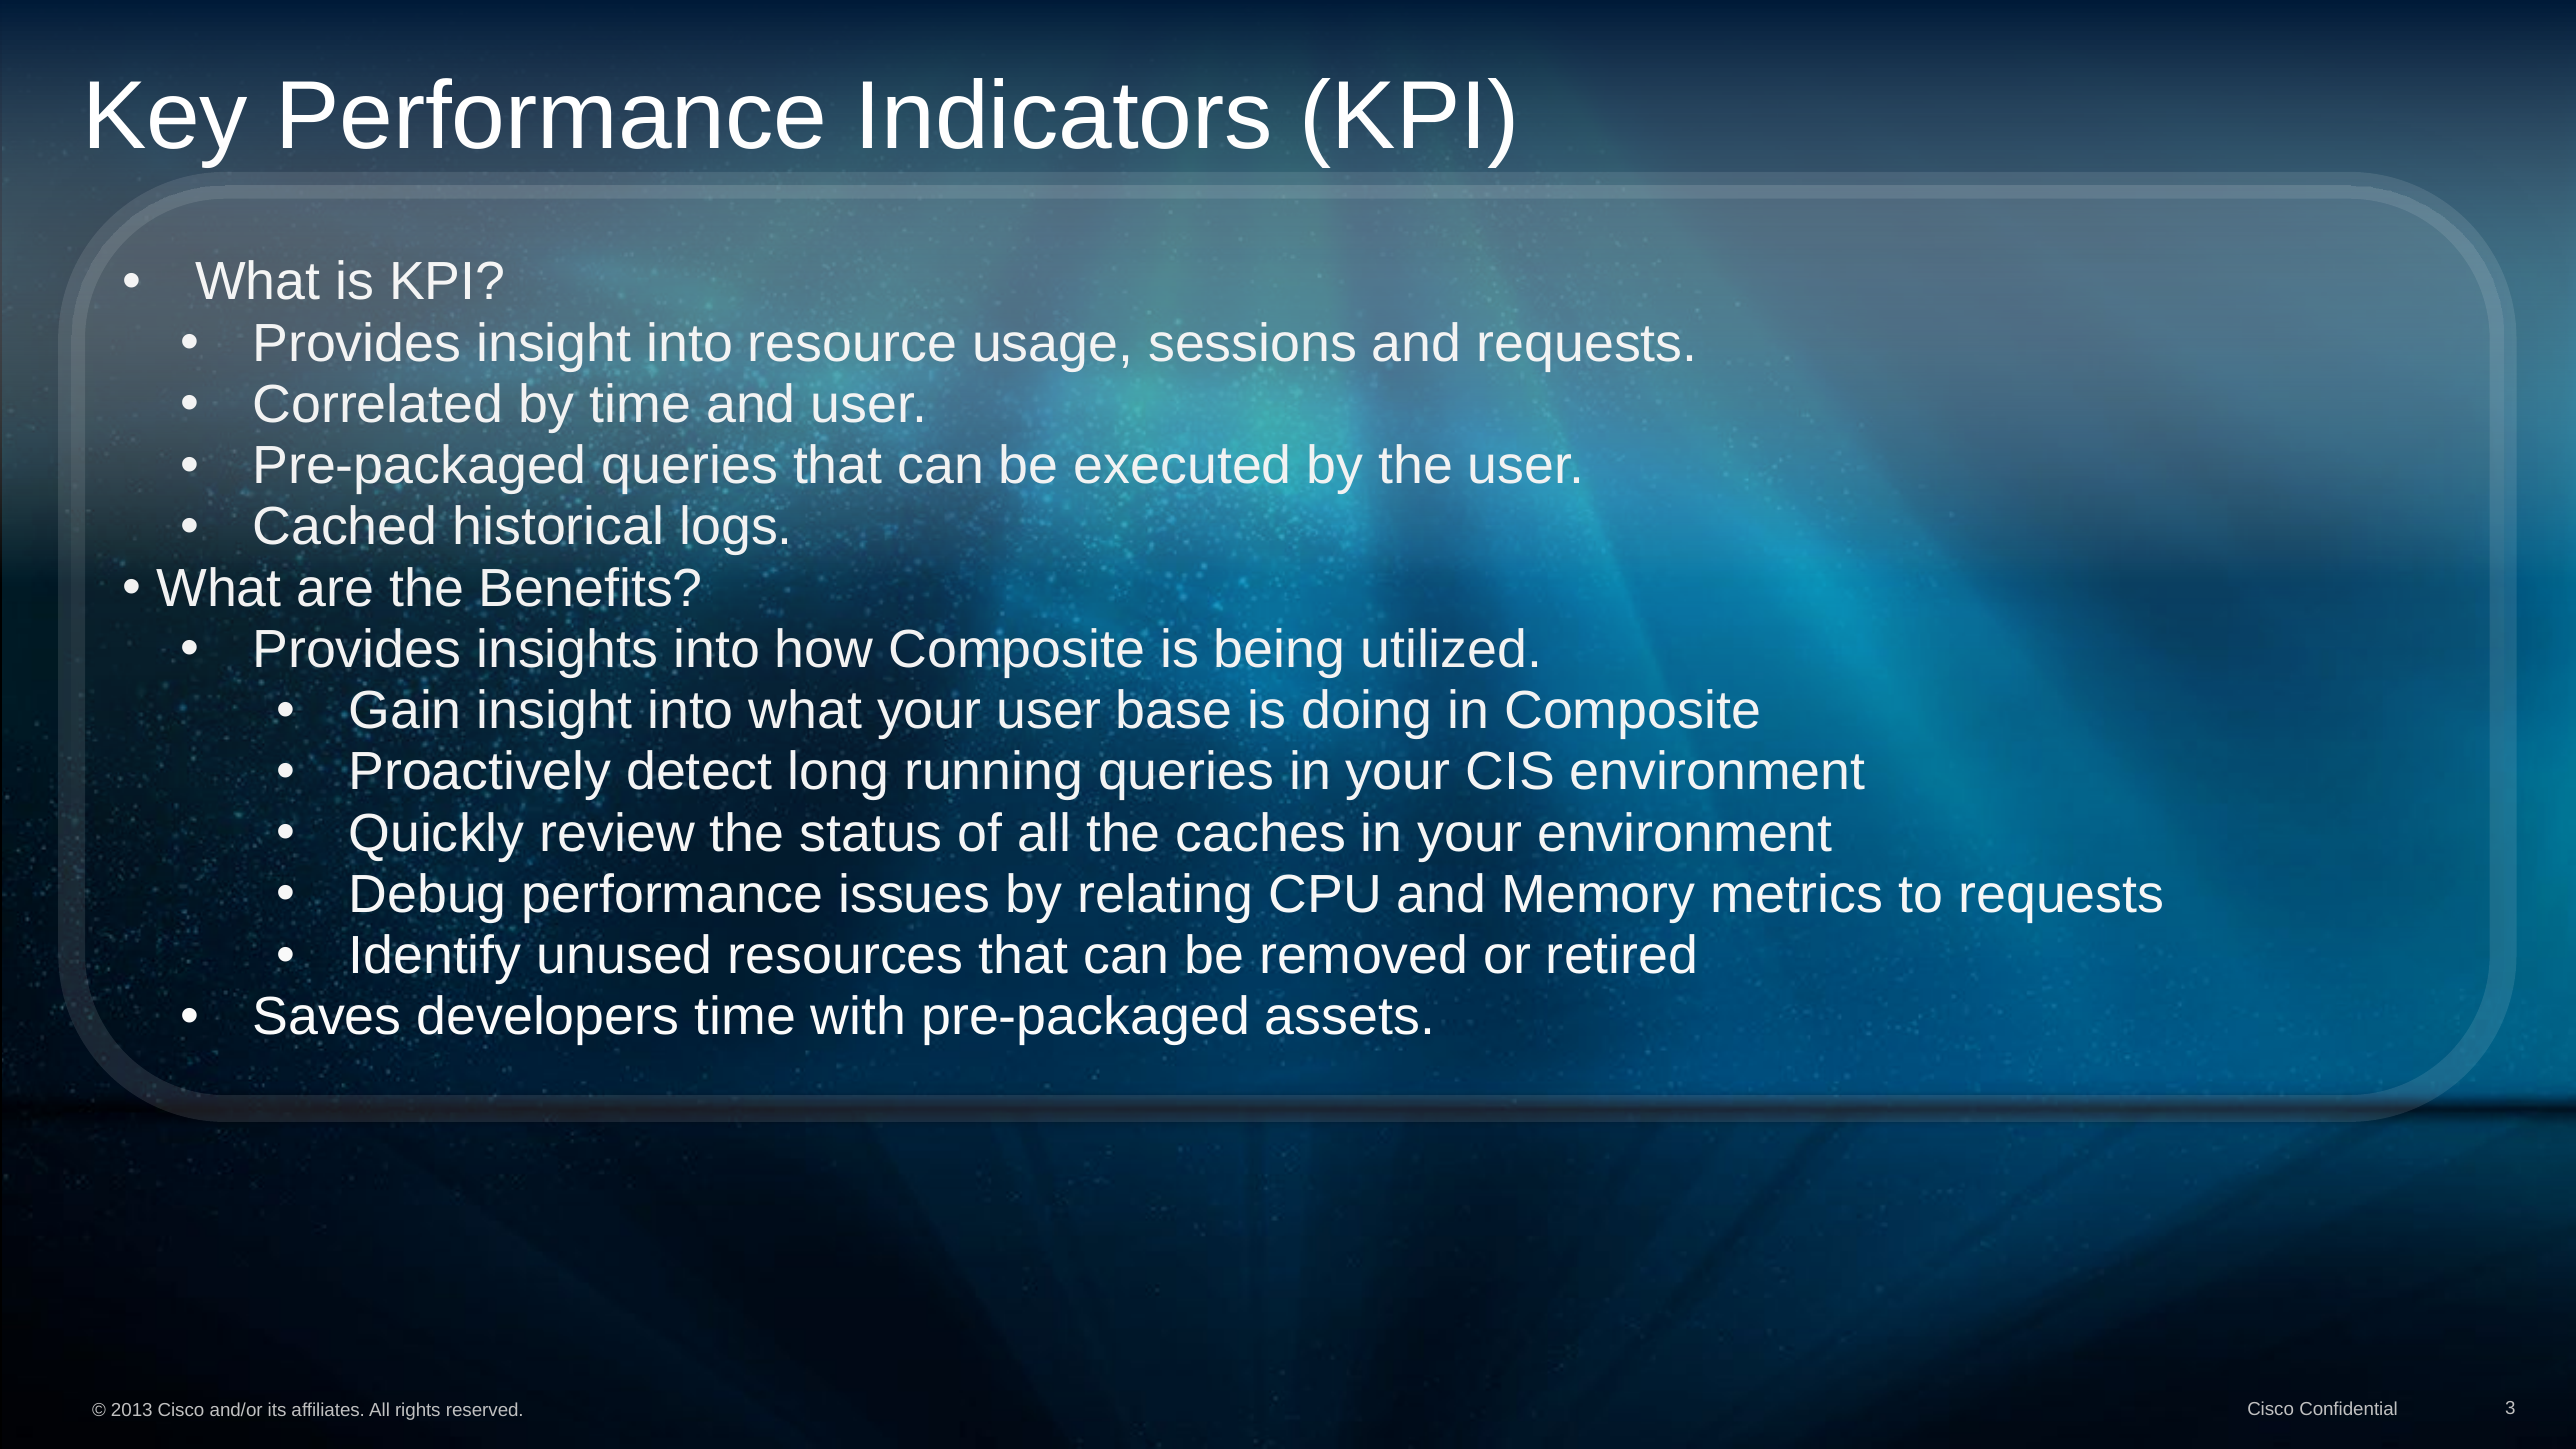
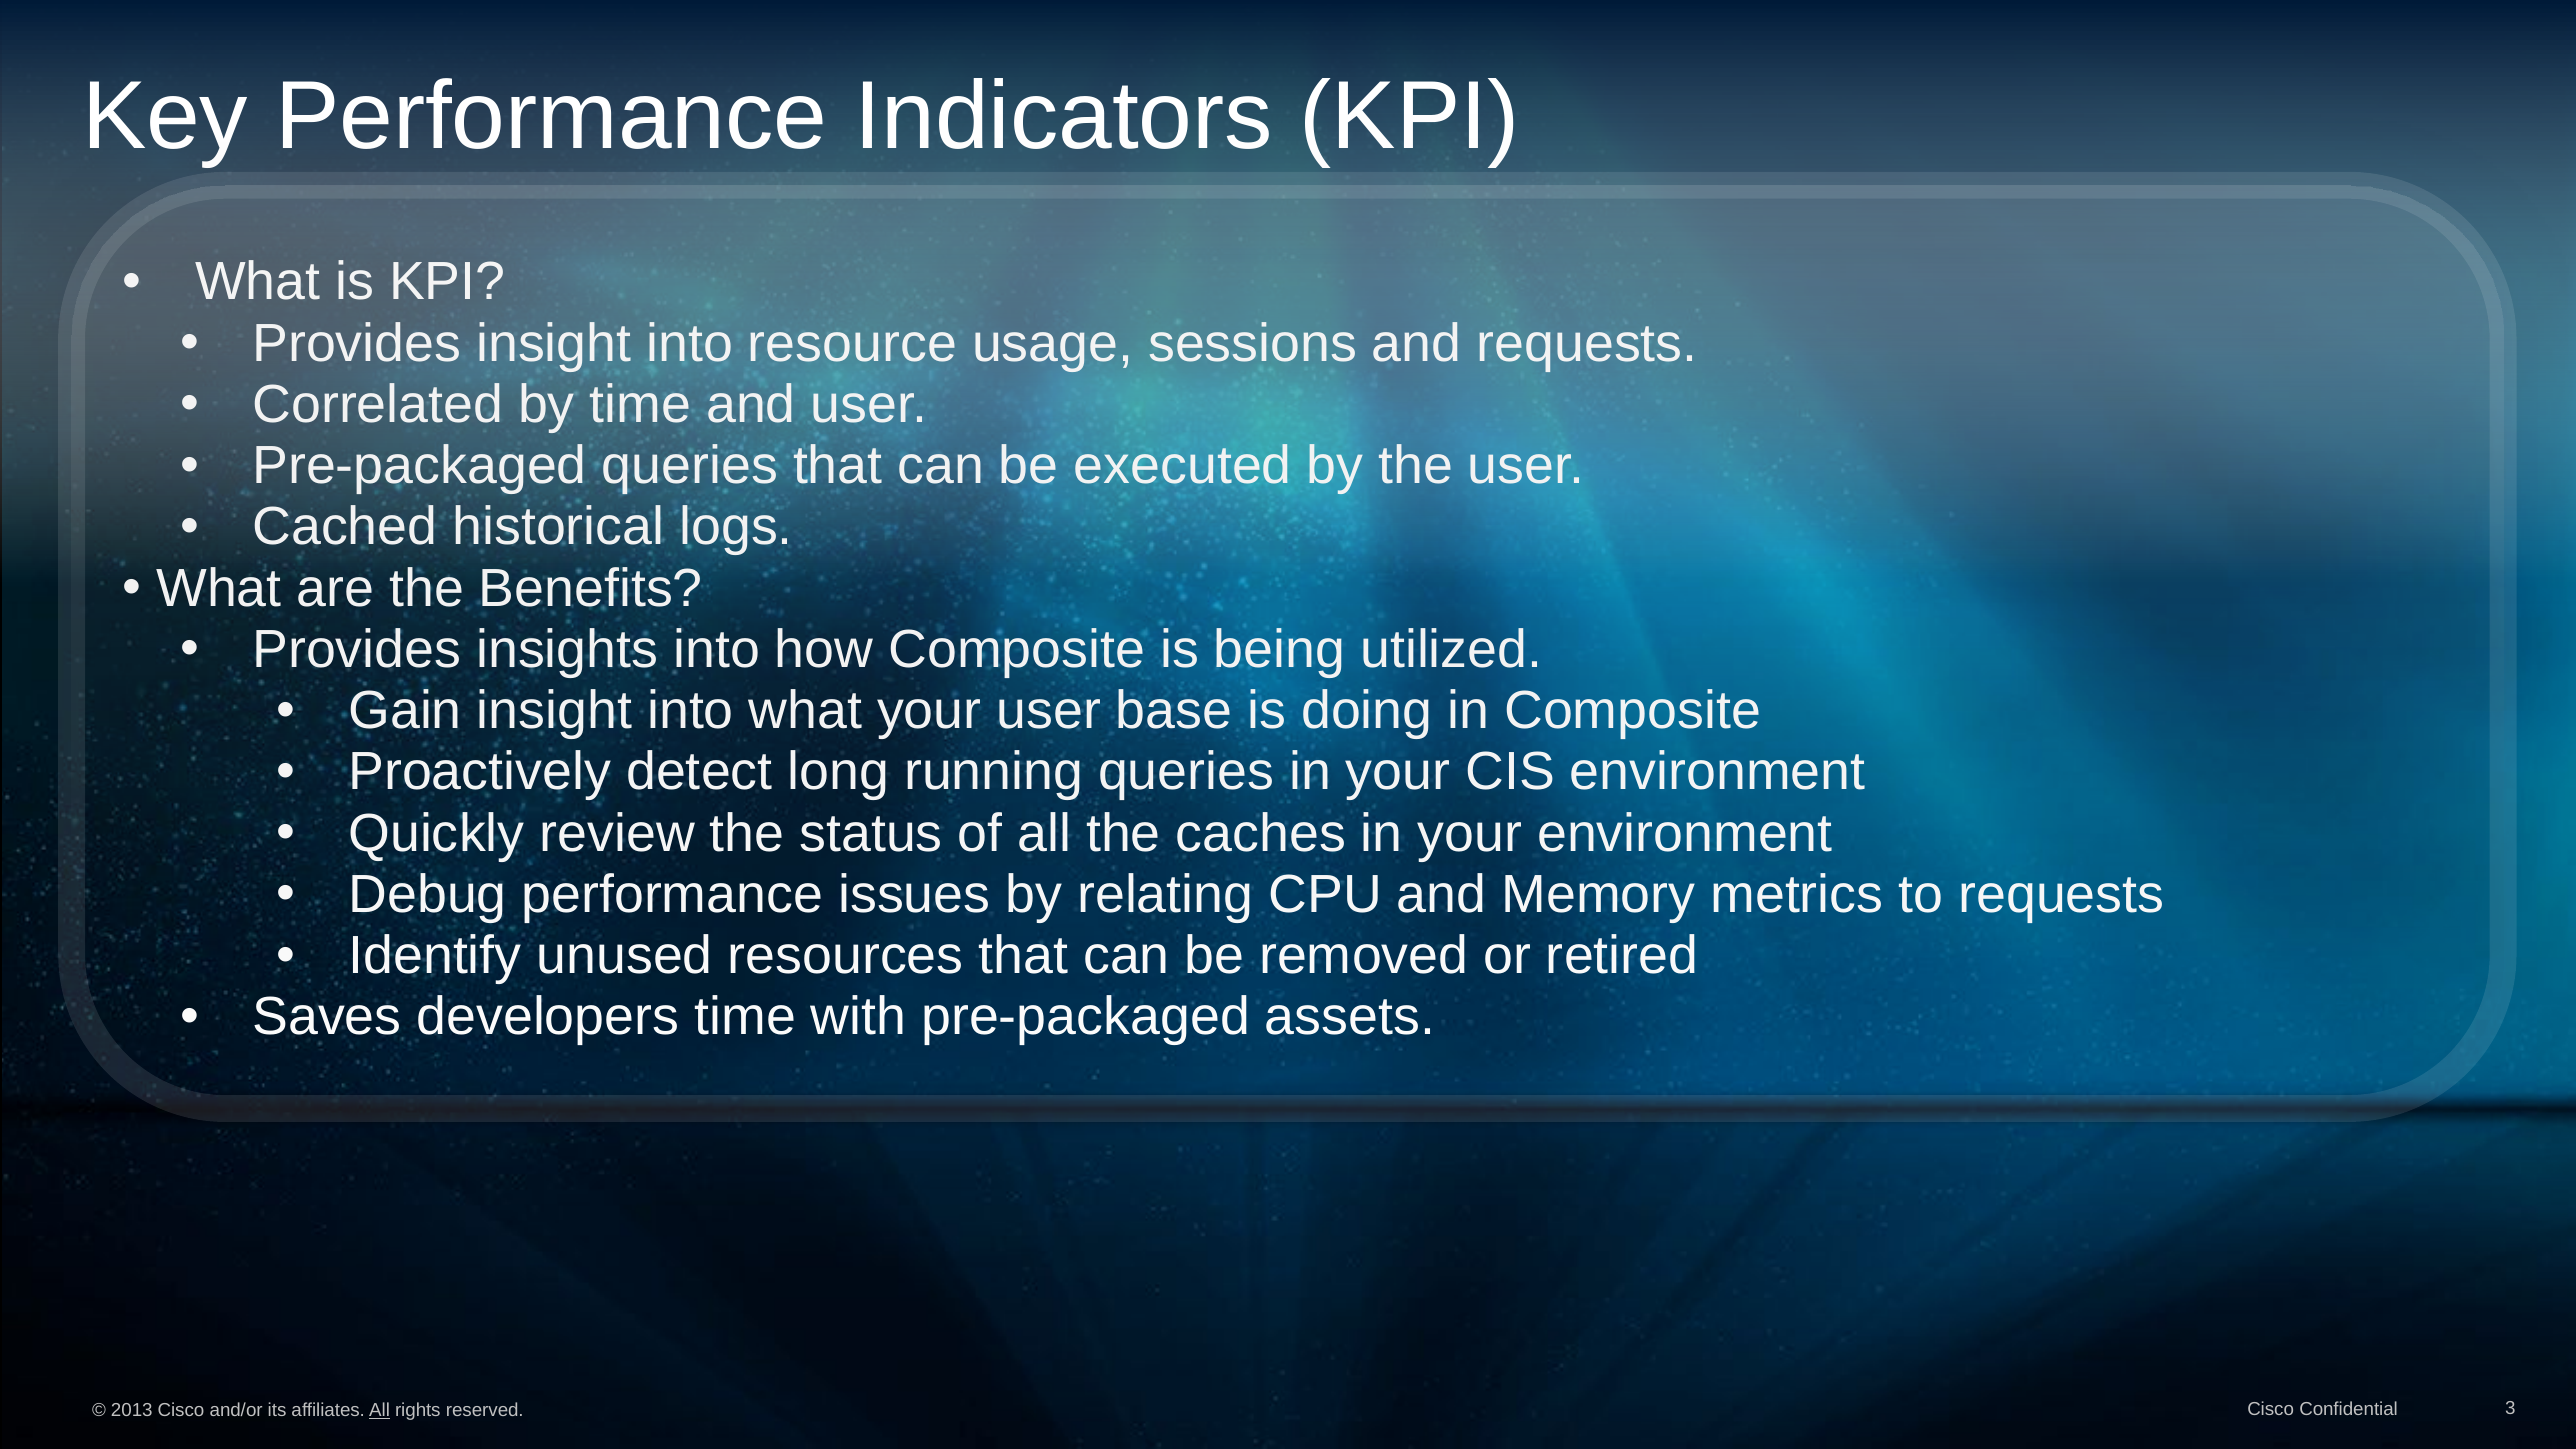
All at (380, 1410) underline: none -> present
